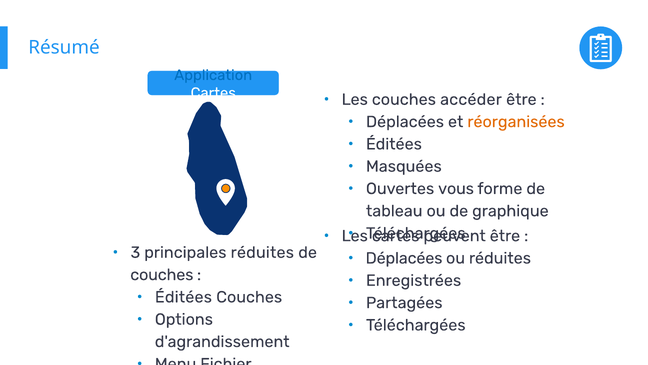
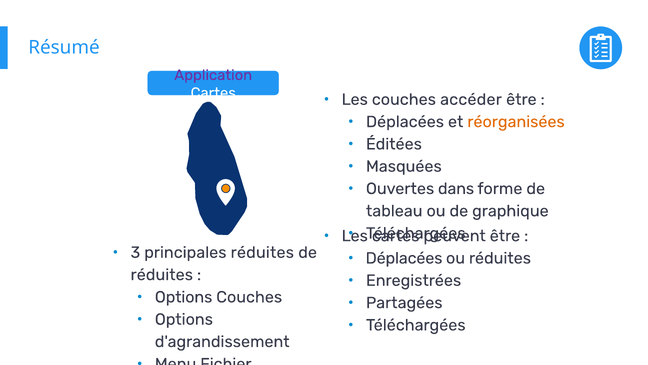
Application colour: blue -> purple
vous: vous -> dans
couches at (162, 274): couches -> réduites
Éditées at (183, 297): Éditées -> Options
